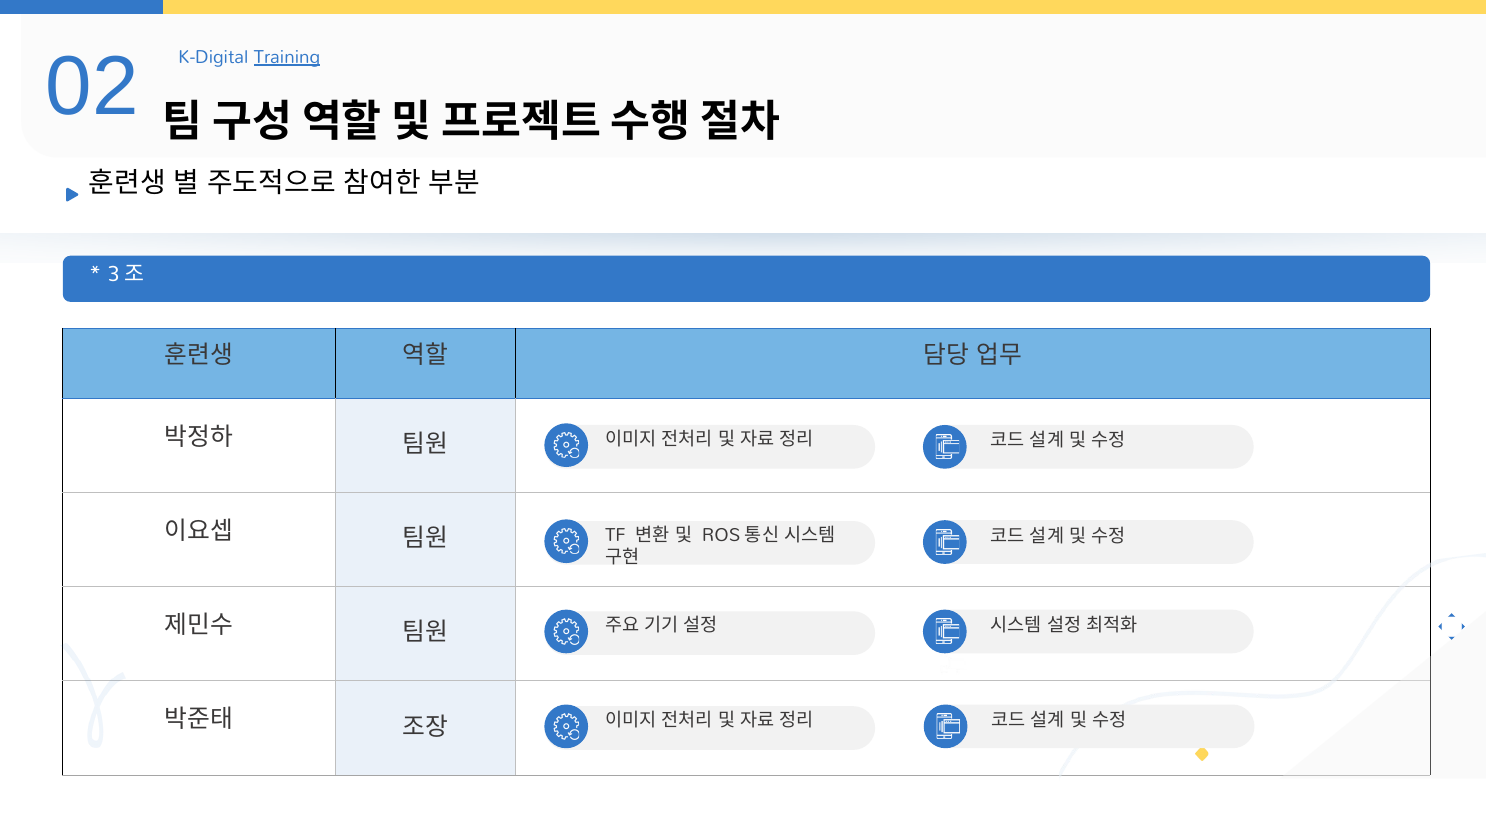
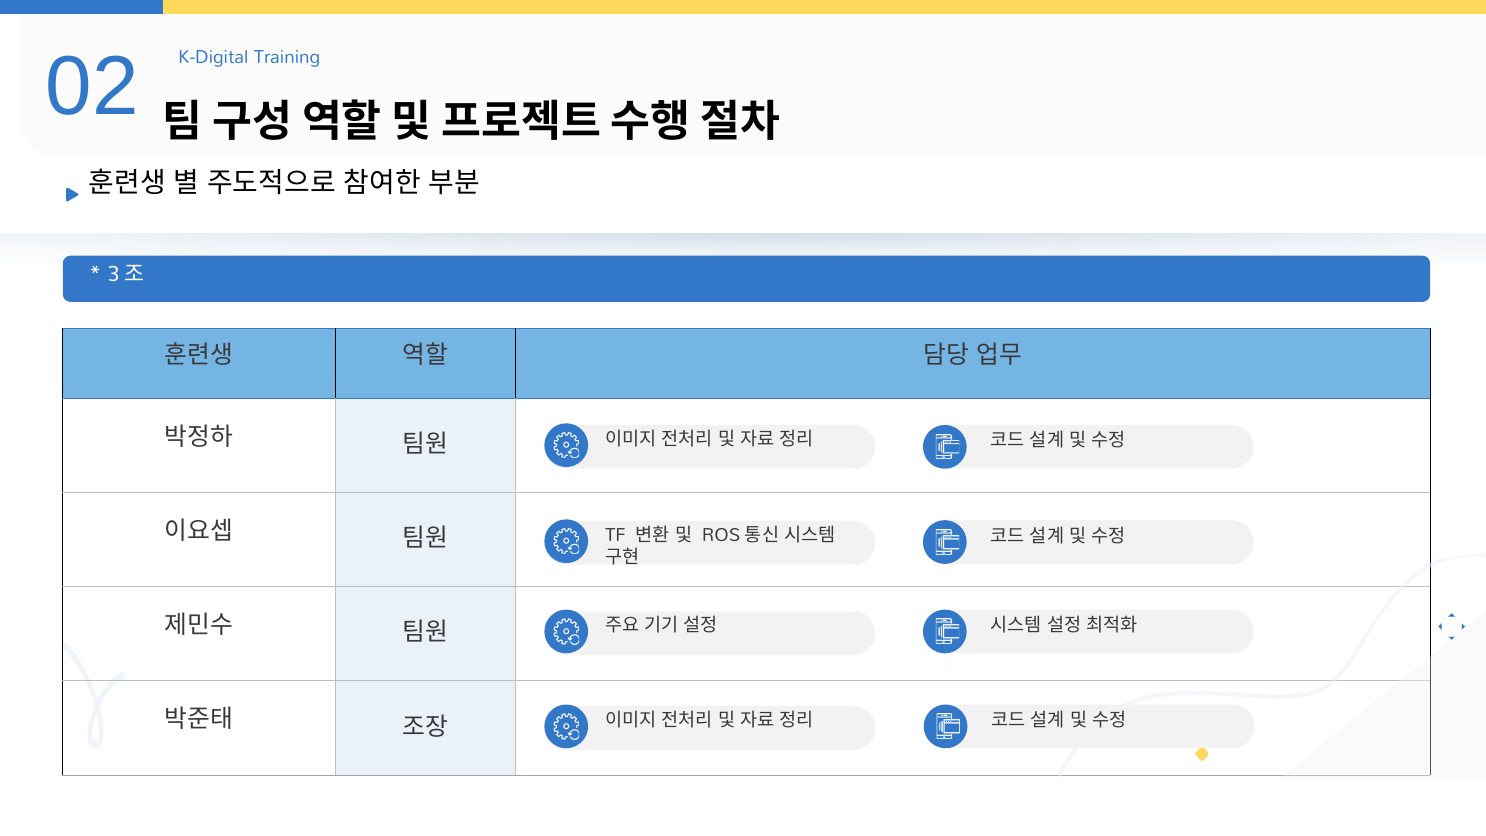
Training underline: present -> none
